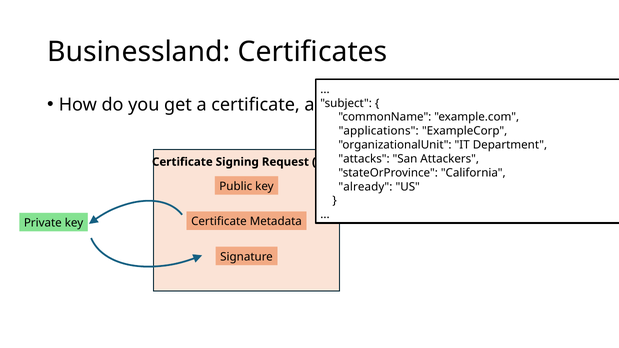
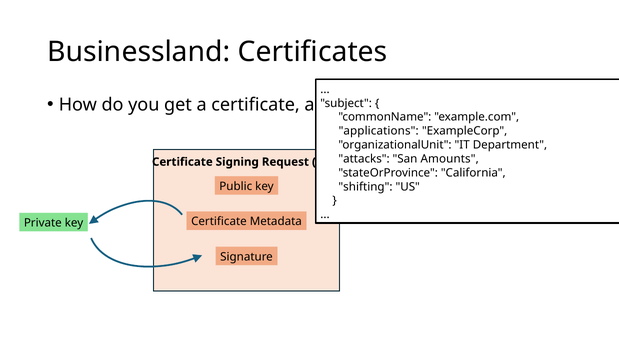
Attackers: Attackers -> Amounts
already: already -> shifting
